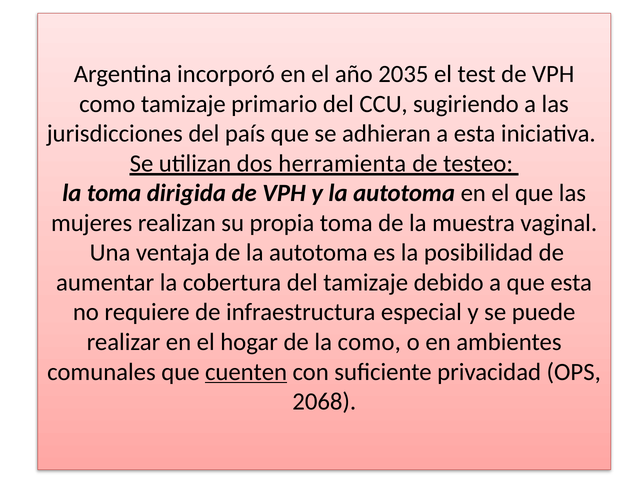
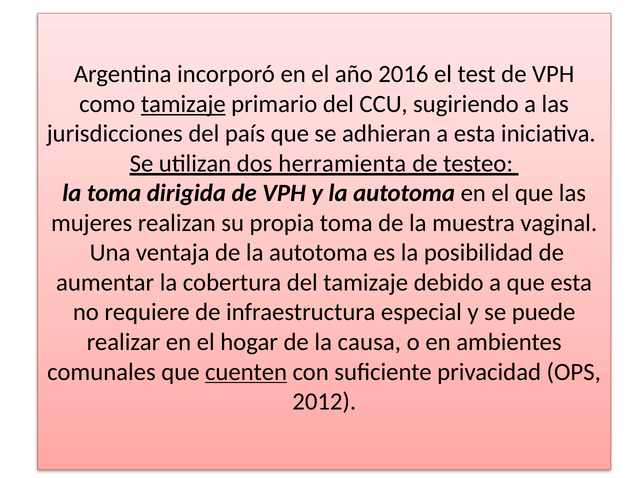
2035: 2035 -> 2016
tamizaje at (183, 104) underline: none -> present
la como: como -> causa
2068: 2068 -> 2012
